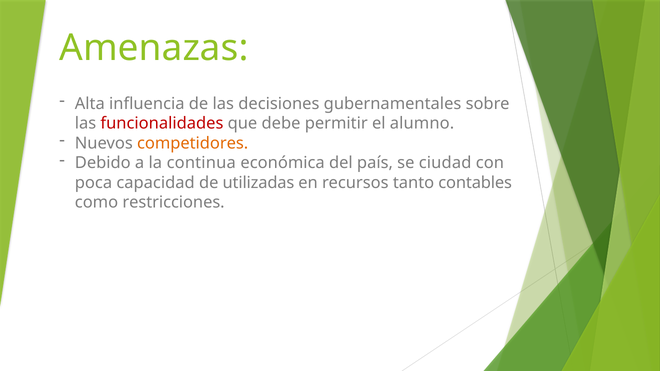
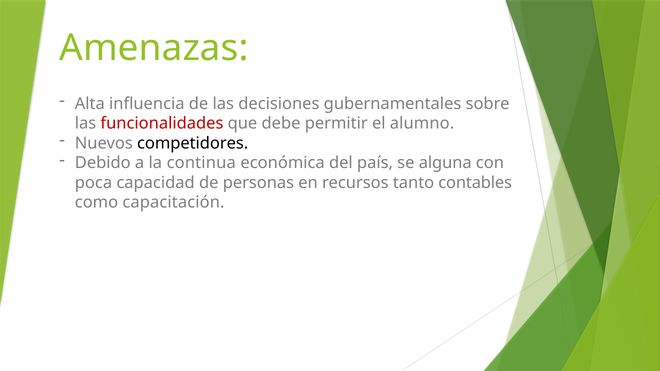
competidores colour: orange -> black
ciudad: ciudad -> alguna
utilizadas: utilizadas -> personas
restricciones: restricciones -> capacitación
